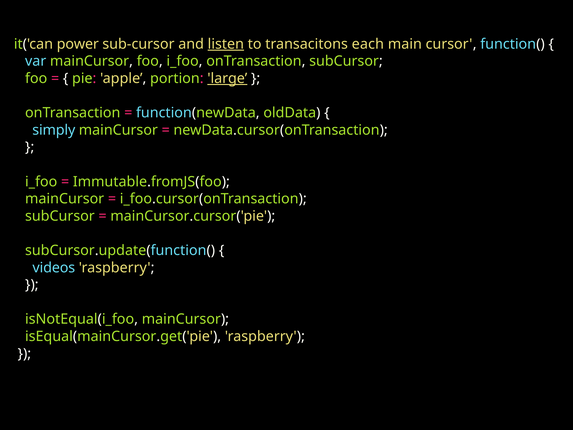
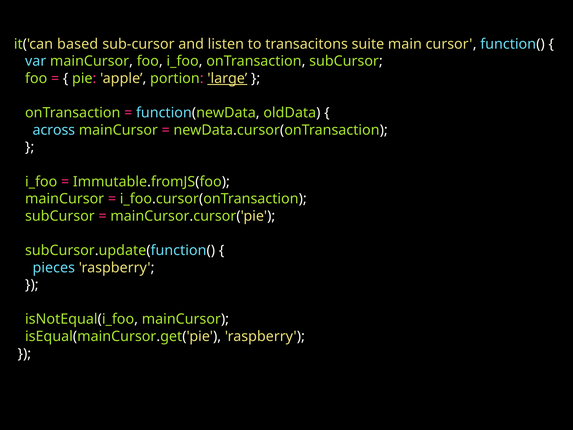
power: power -> based
listen underline: present -> none
each: each -> suite
simply: simply -> across
videos: videos -> pieces
